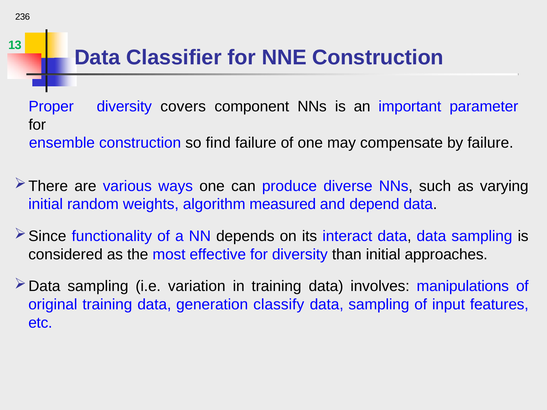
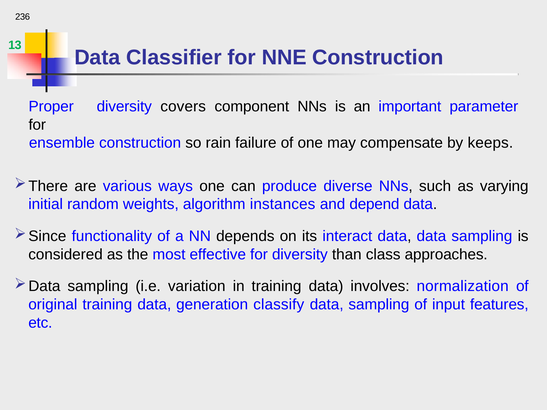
find: find -> rain
by failure: failure -> keeps
measured: measured -> instances
than initial: initial -> class
manipulations: manipulations -> normalization
